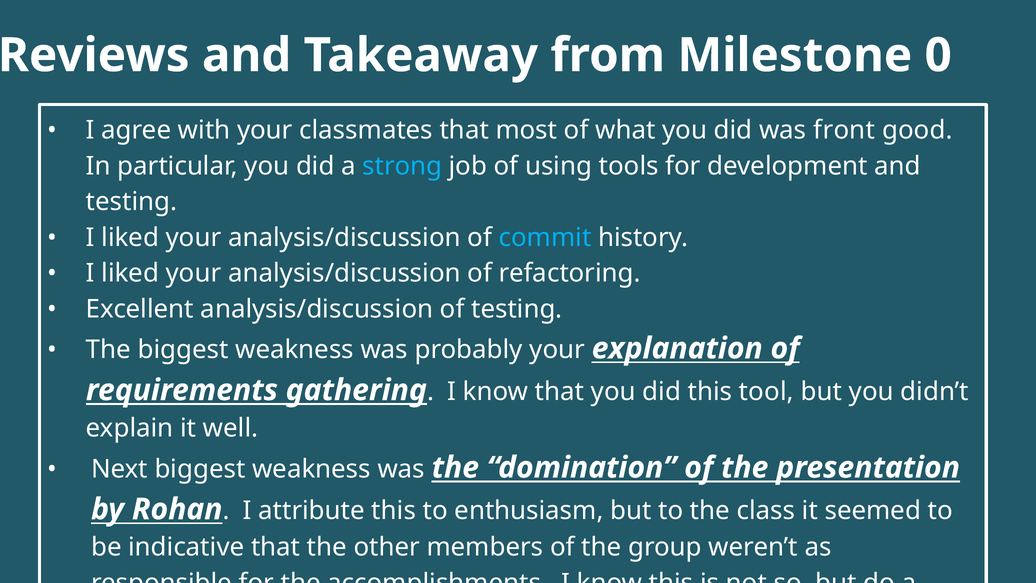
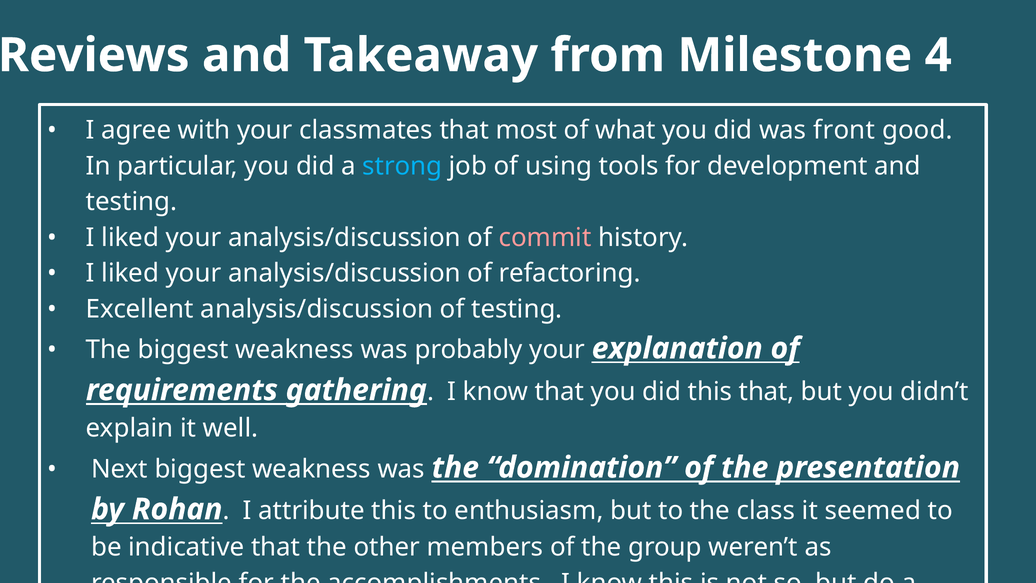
0: 0 -> 4
commit colour: light blue -> pink
this tool: tool -> that
